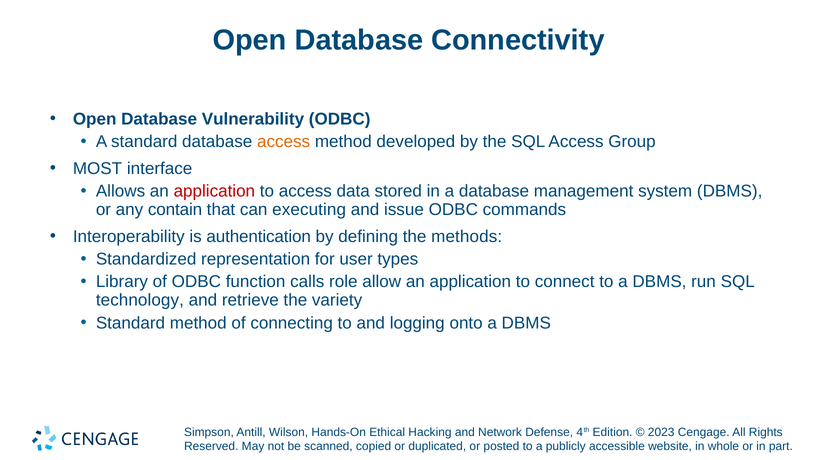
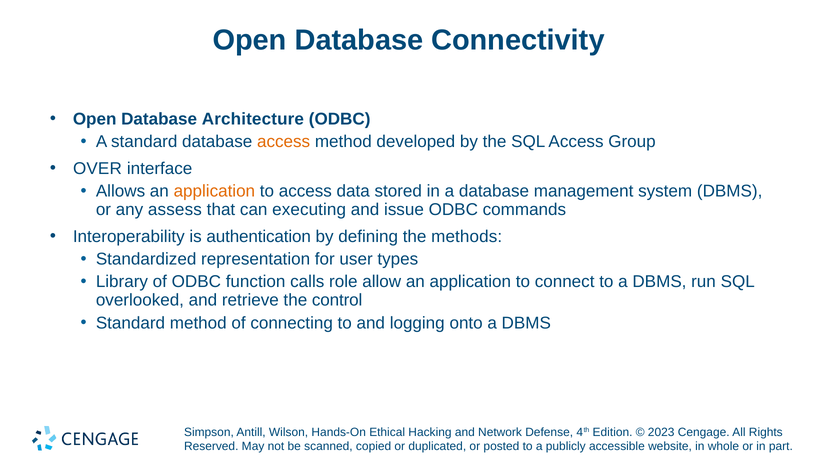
Vulnerability: Vulnerability -> Architecture
MOST: MOST -> OVER
application at (214, 191) colour: red -> orange
contain: contain -> assess
technology: technology -> overlooked
variety: variety -> control
